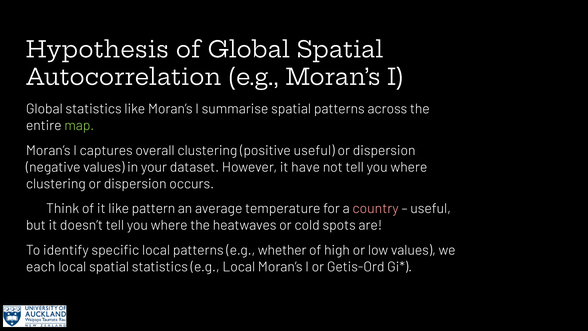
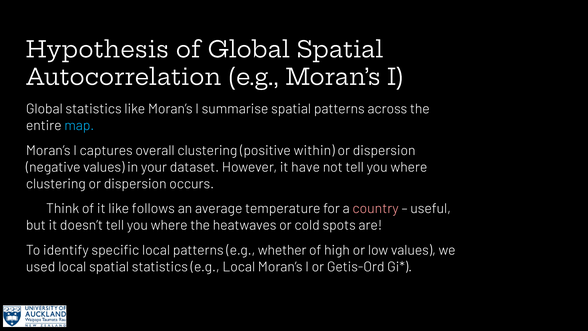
map colour: light green -> light blue
positive useful: useful -> within
pattern: pattern -> follows
each: each -> used
